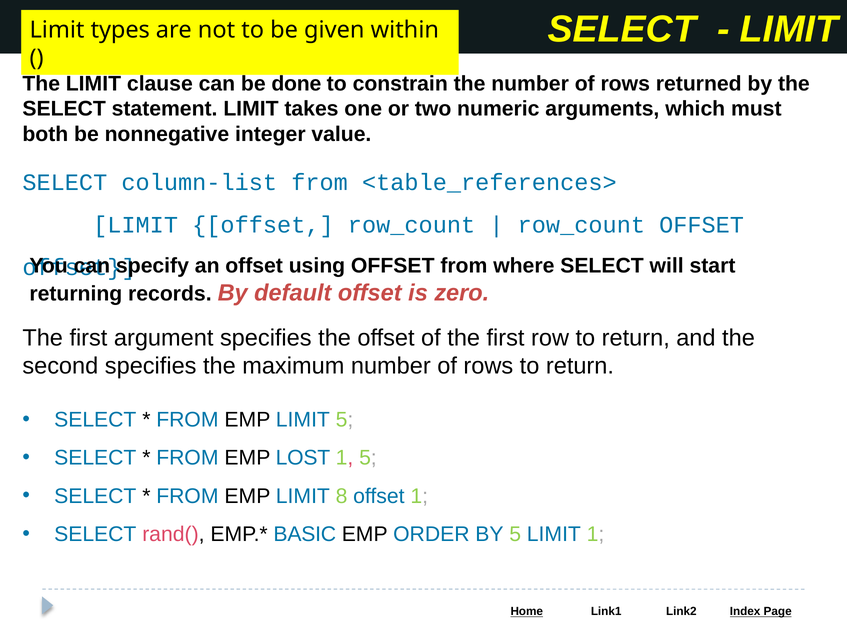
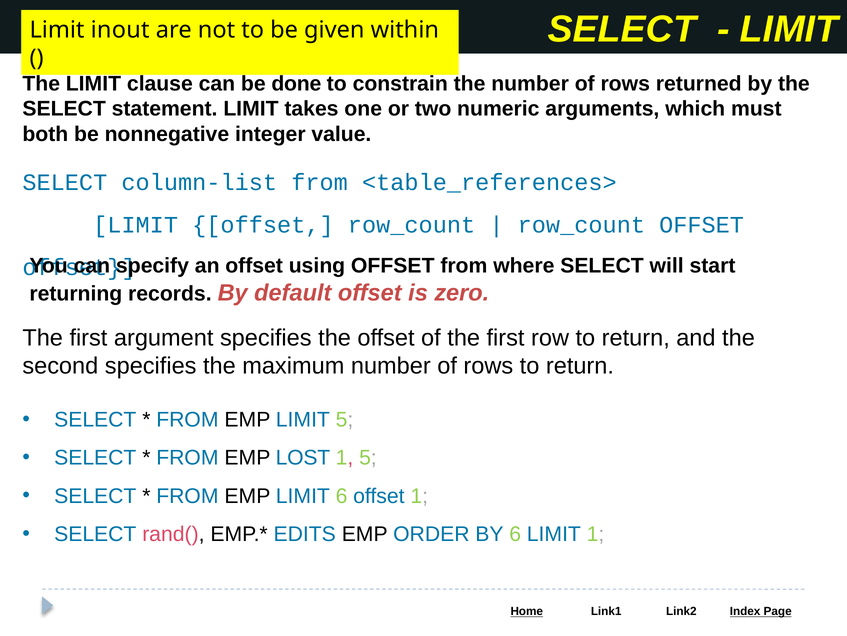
types: types -> inout
LIMIT 8: 8 -> 6
BASIC: BASIC -> EDITS
BY 5: 5 -> 6
